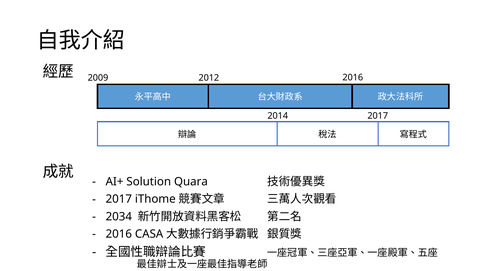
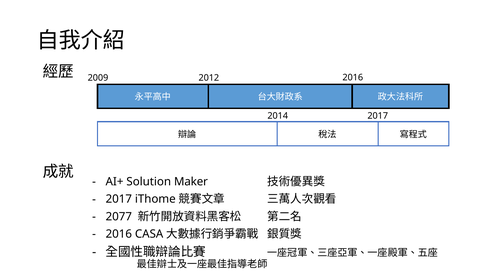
Quara: Quara -> Maker
2034: 2034 -> 2077
